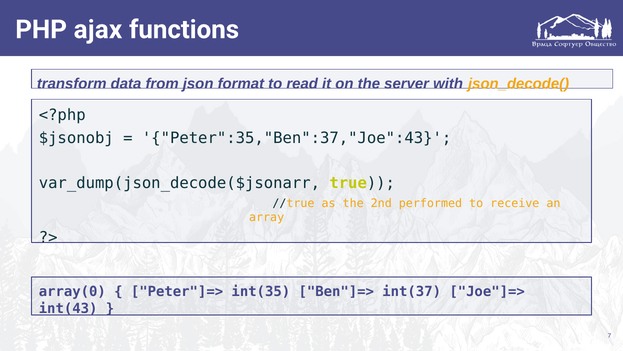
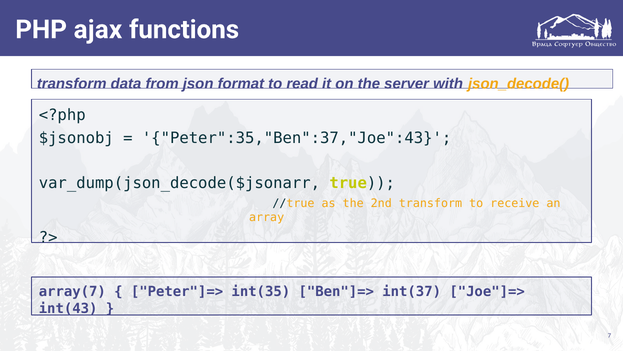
2nd performed: performed -> transform
array(0: array(0 -> array(7
